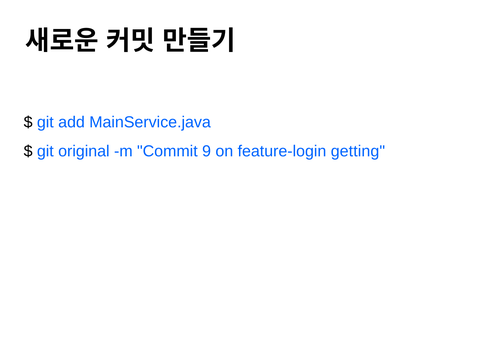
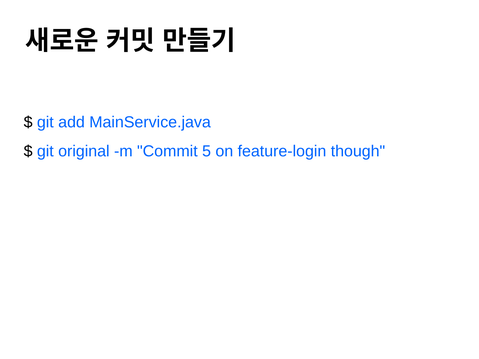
9: 9 -> 5
getting: getting -> though
